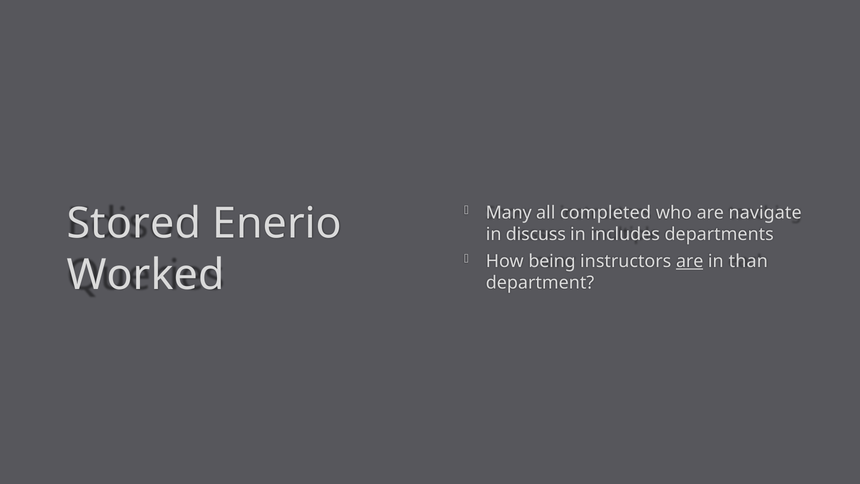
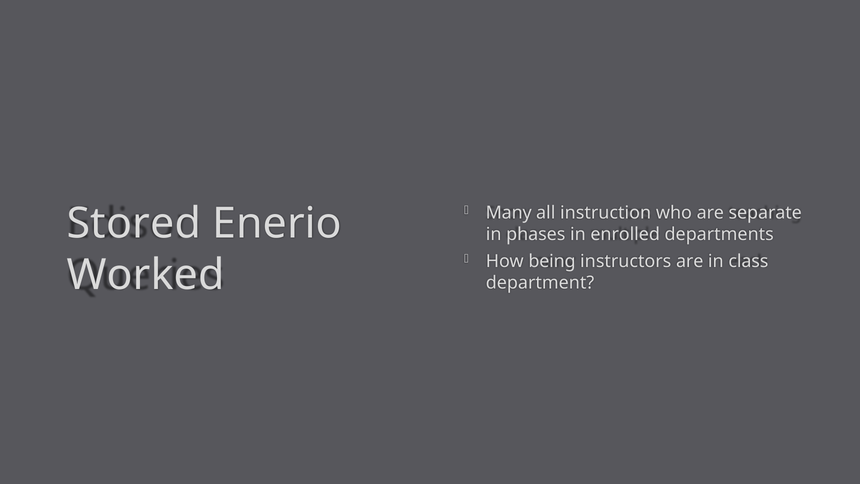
completed: completed -> instruction
navigate: navigate -> separate
discuss: discuss -> phases
includes: includes -> enrolled
are at (690, 261) underline: present -> none
than: than -> class
